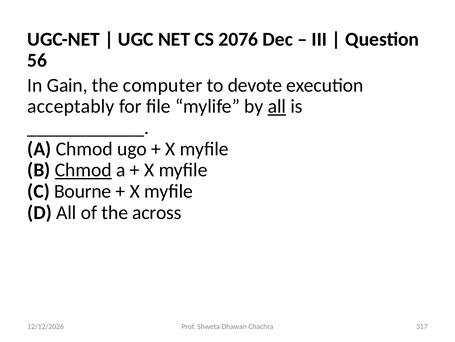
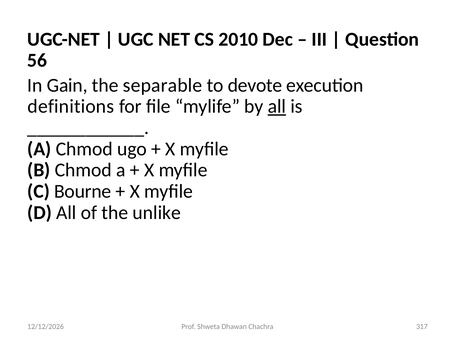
2076: 2076 -> 2010
computer: computer -> separable
acceptably: acceptably -> definitions
Chmod at (83, 170) underline: present -> none
across: across -> unlike
